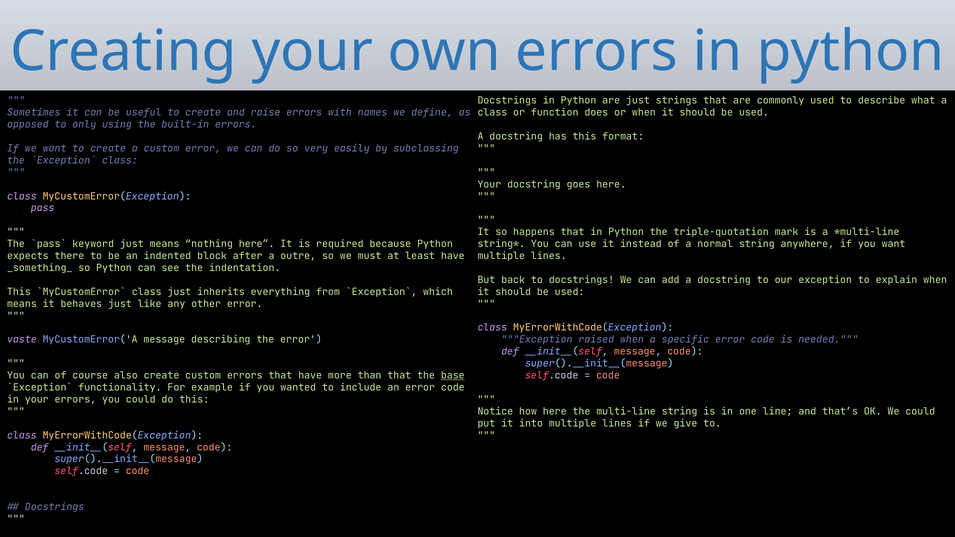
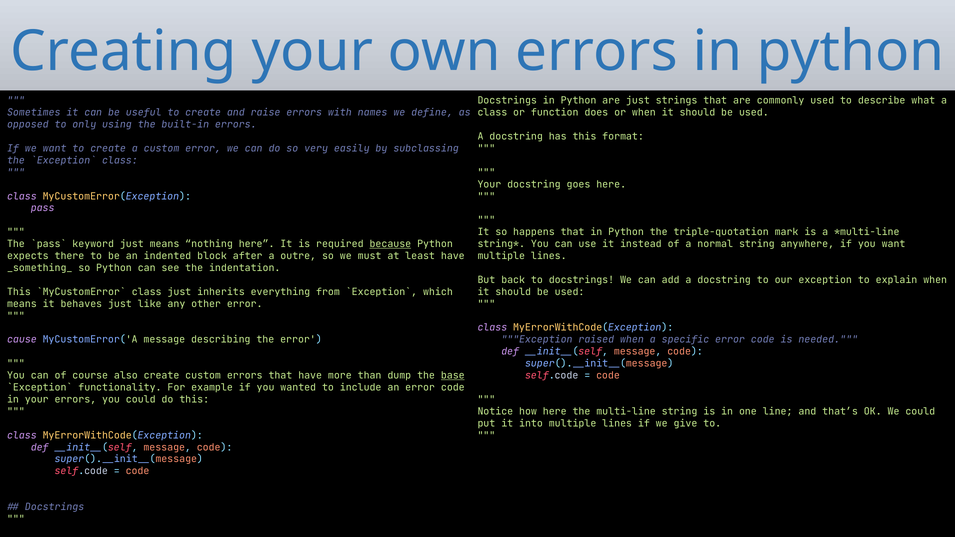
because underline: none -> present
vaste: vaste -> cause
than that: that -> dump
